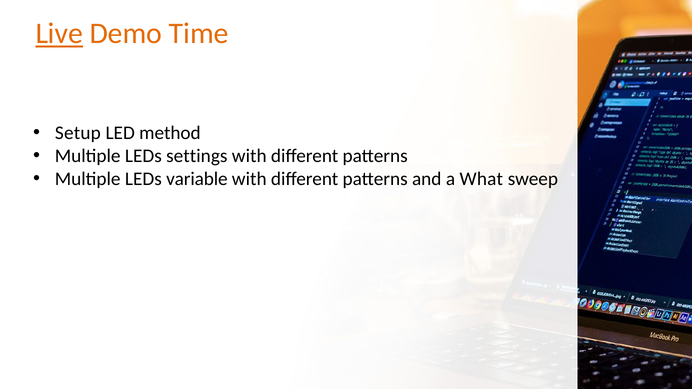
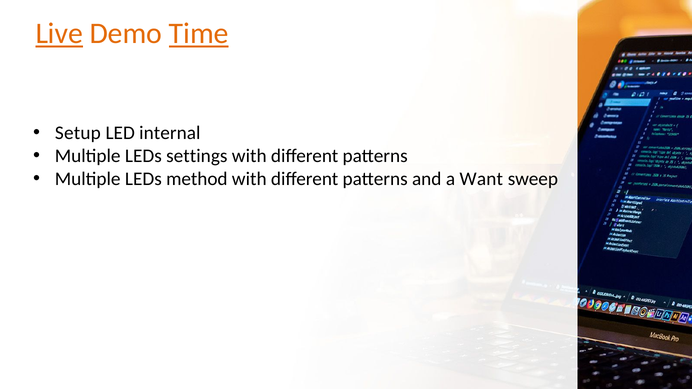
Time underline: none -> present
method: method -> internal
variable: variable -> method
What: What -> Want
